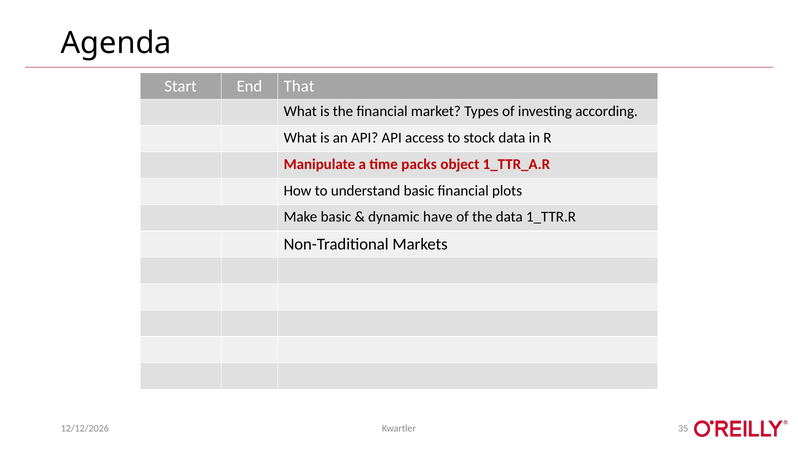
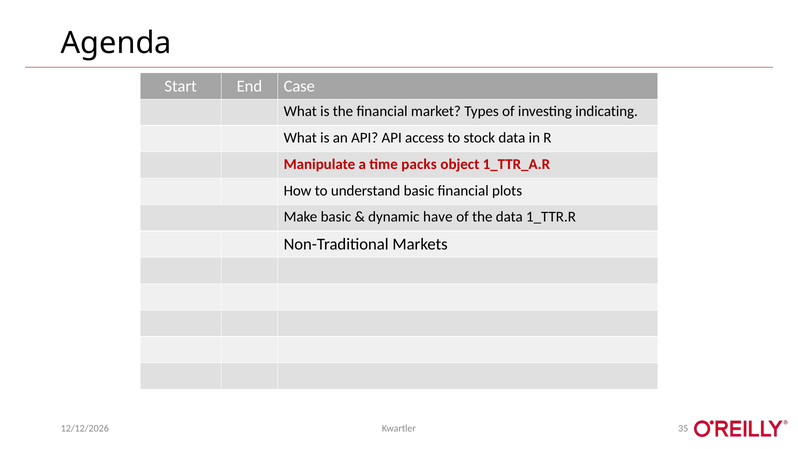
That: That -> Case
according: according -> indicating
